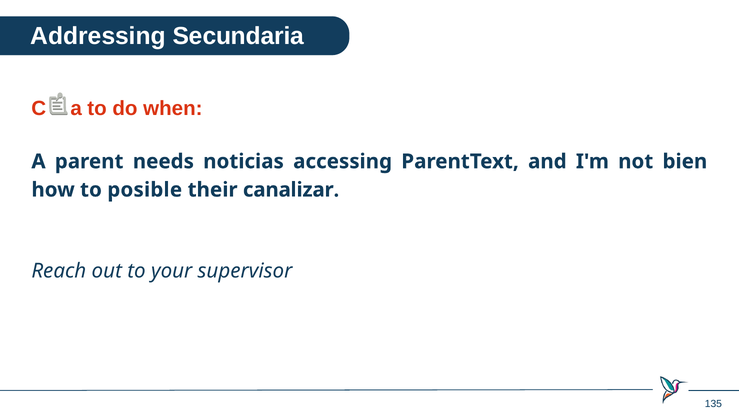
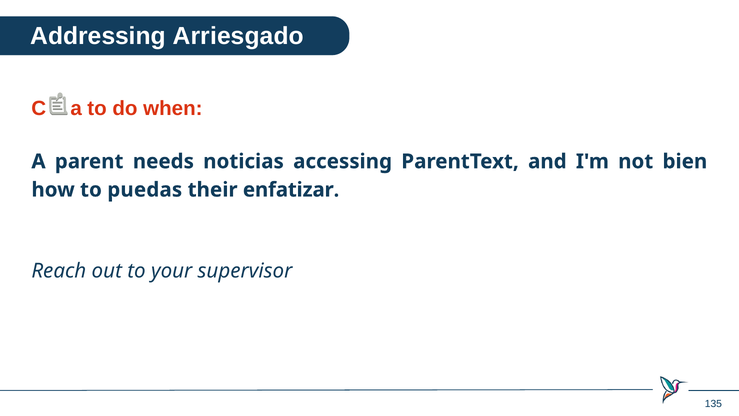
Secundaria: Secundaria -> Arriesgado
posible: posible -> puedas
canalizar: canalizar -> enfatizar
